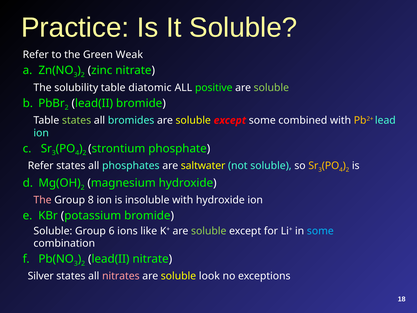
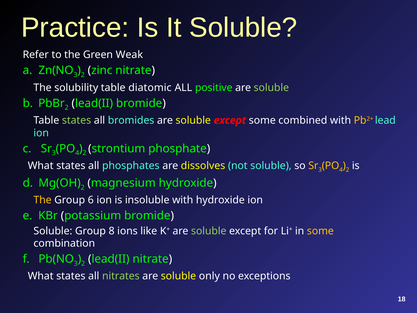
Refer at (41, 166): Refer -> What
saltwater: saltwater -> dissolves
The at (43, 200) colour: pink -> yellow
8: 8 -> 6
6: 6 -> 8
some at (320, 231) colour: light blue -> yellow
Silver at (41, 276): Silver -> What
nitrates colour: pink -> light green
look: look -> only
